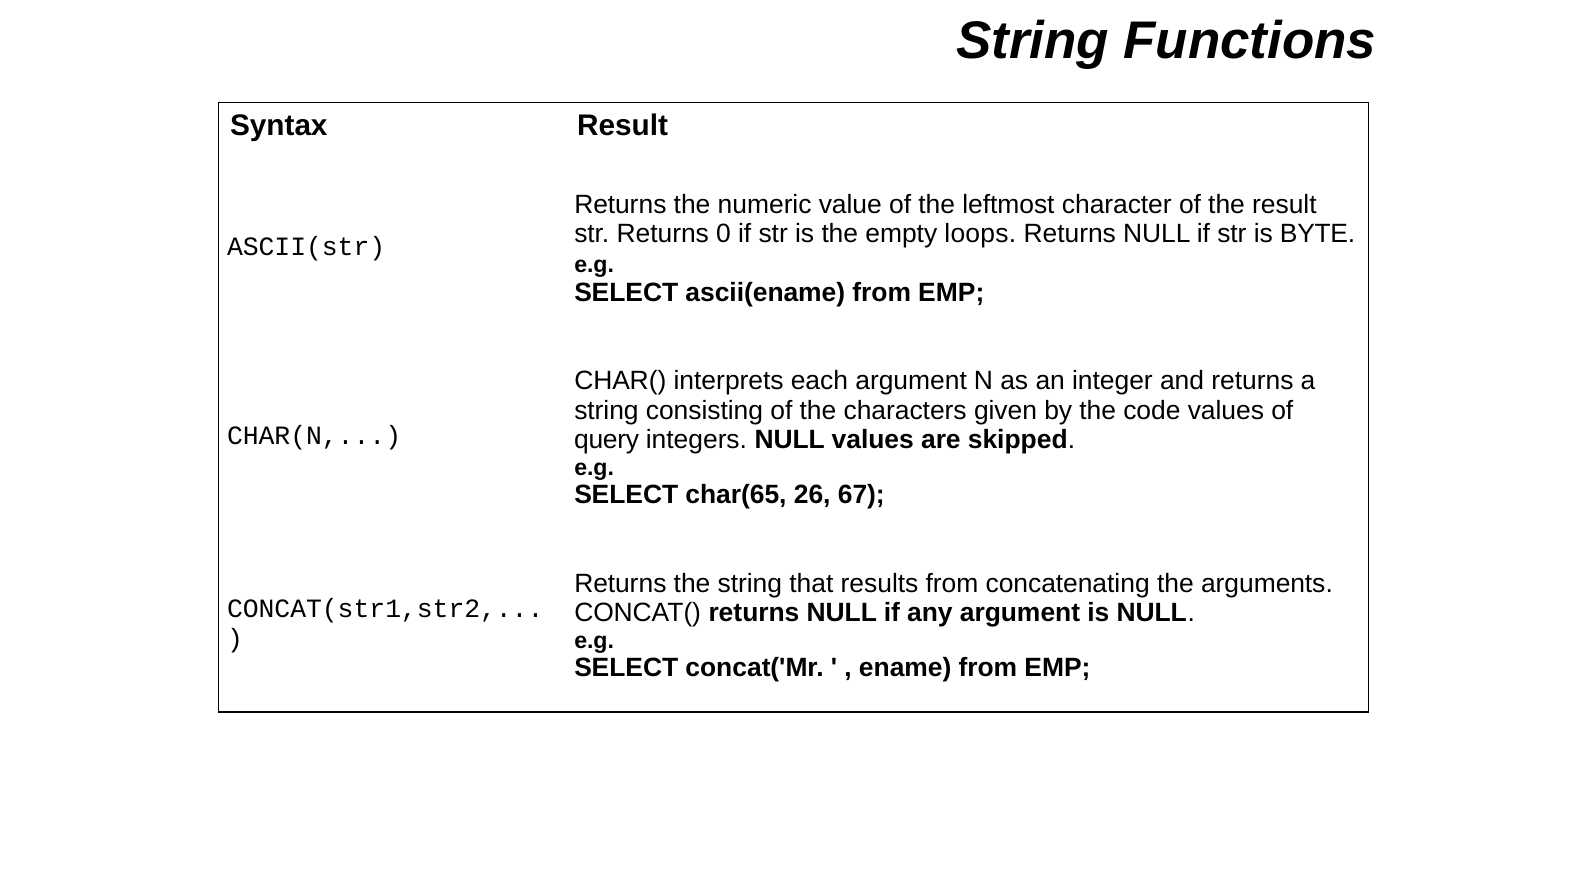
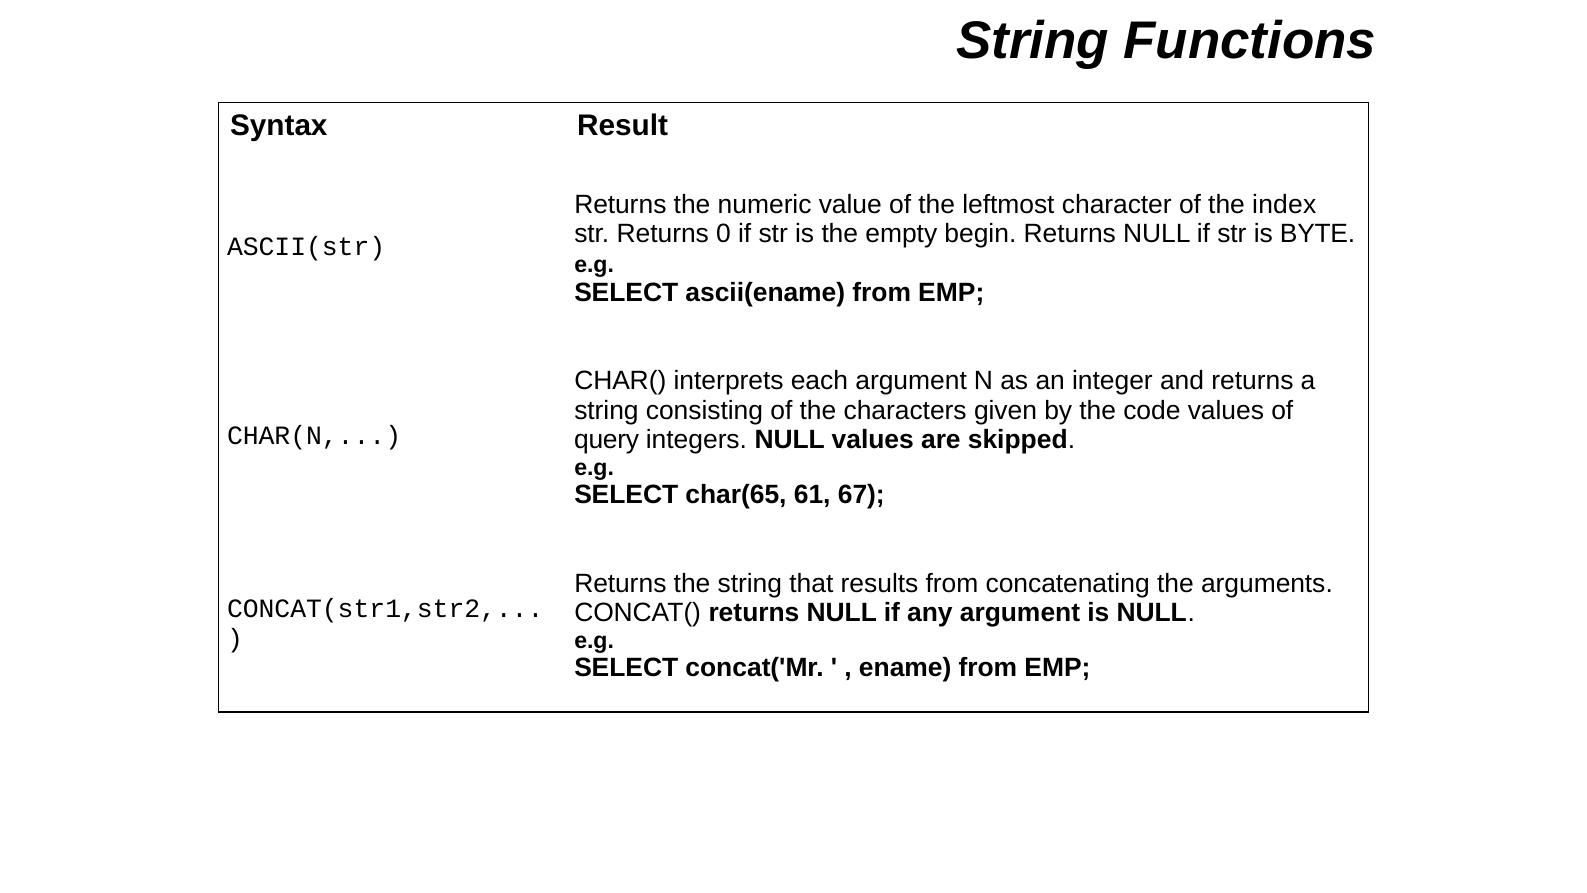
the result: result -> index
loops: loops -> begin
26: 26 -> 61
